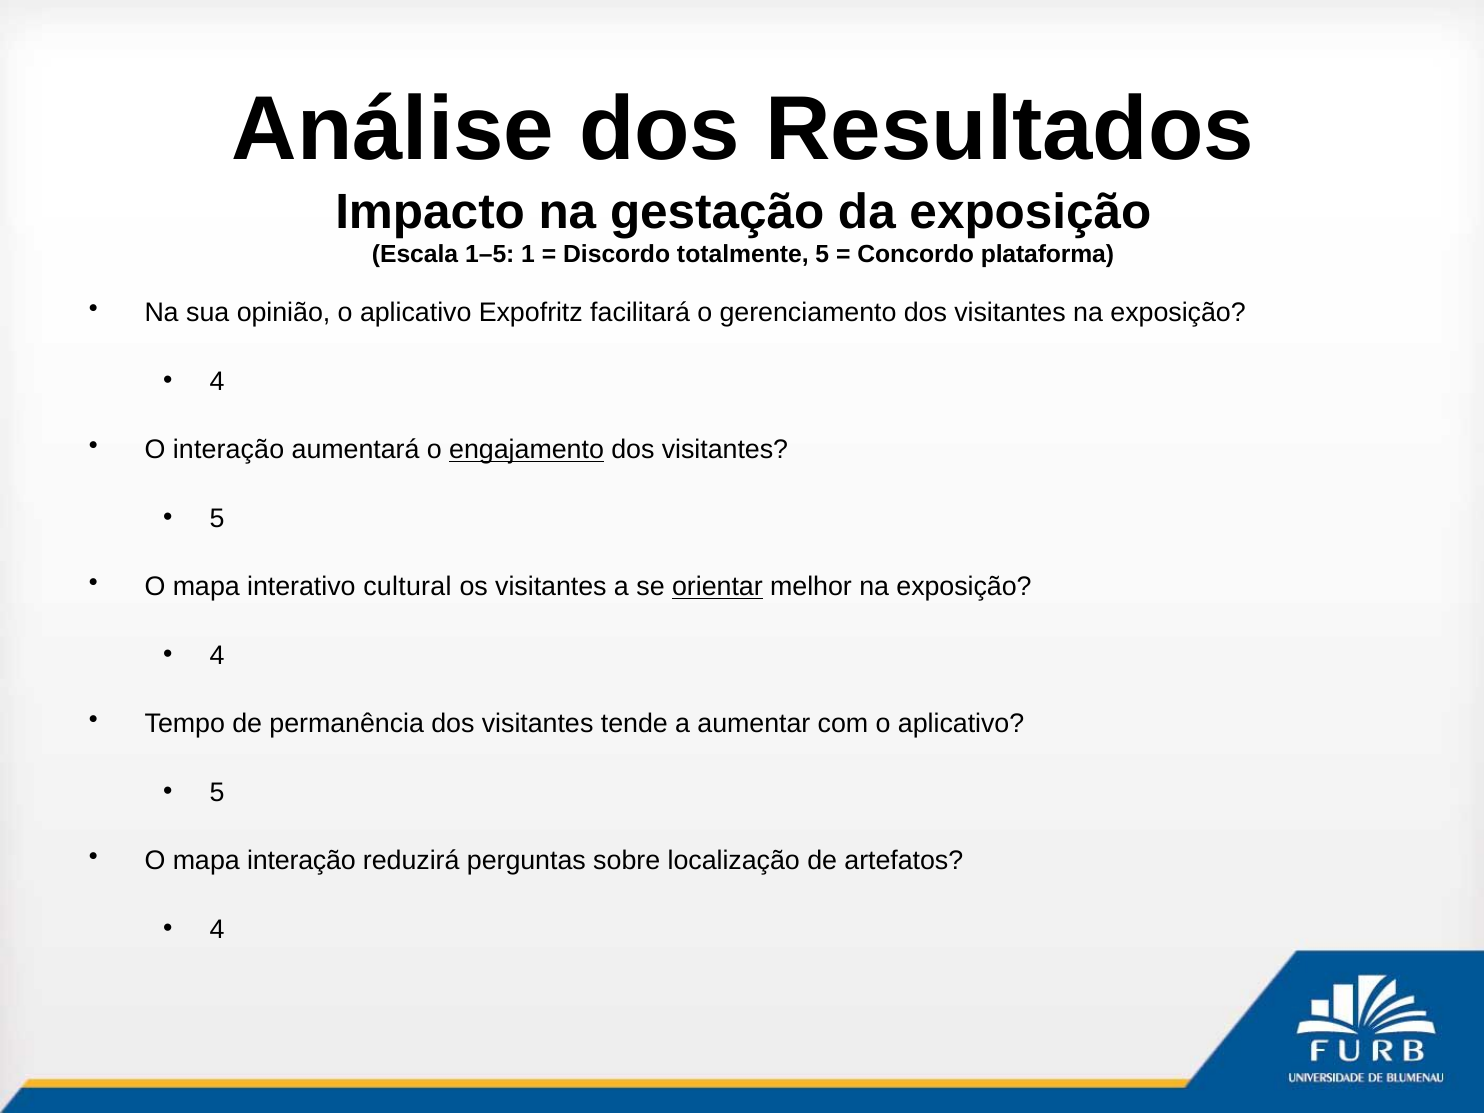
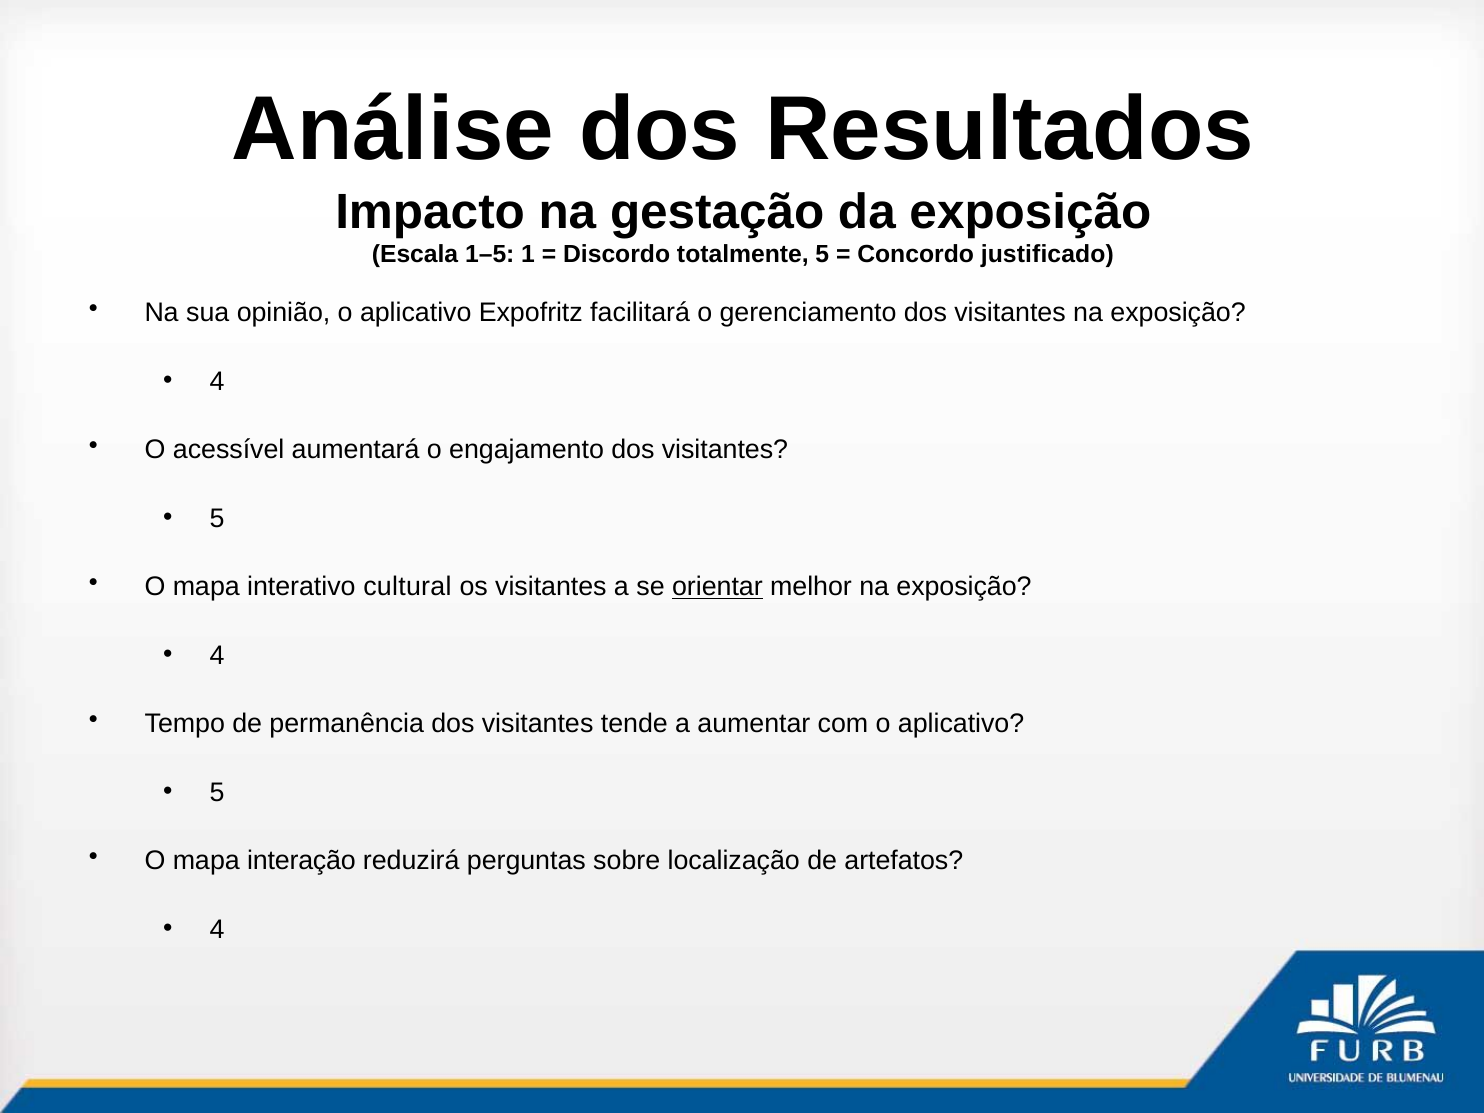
plataforma: plataforma -> justificado
O interação: interação -> acessível
engajamento underline: present -> none
